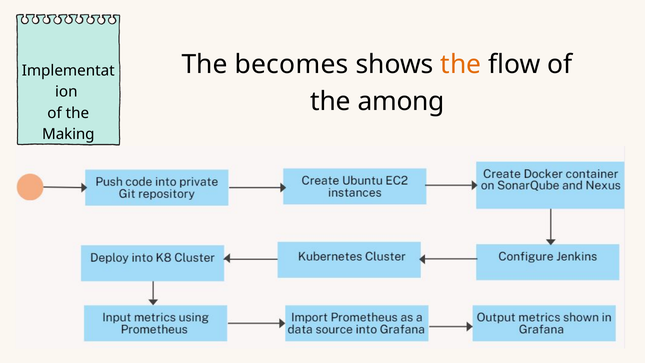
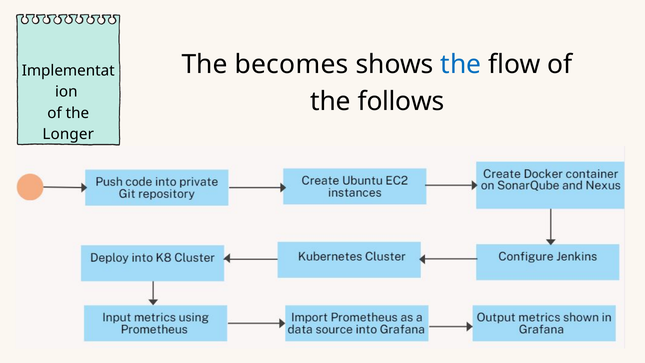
the at (461, 65) colour: orange -> blue
among: among -> follows
Making: Making -> Longer
